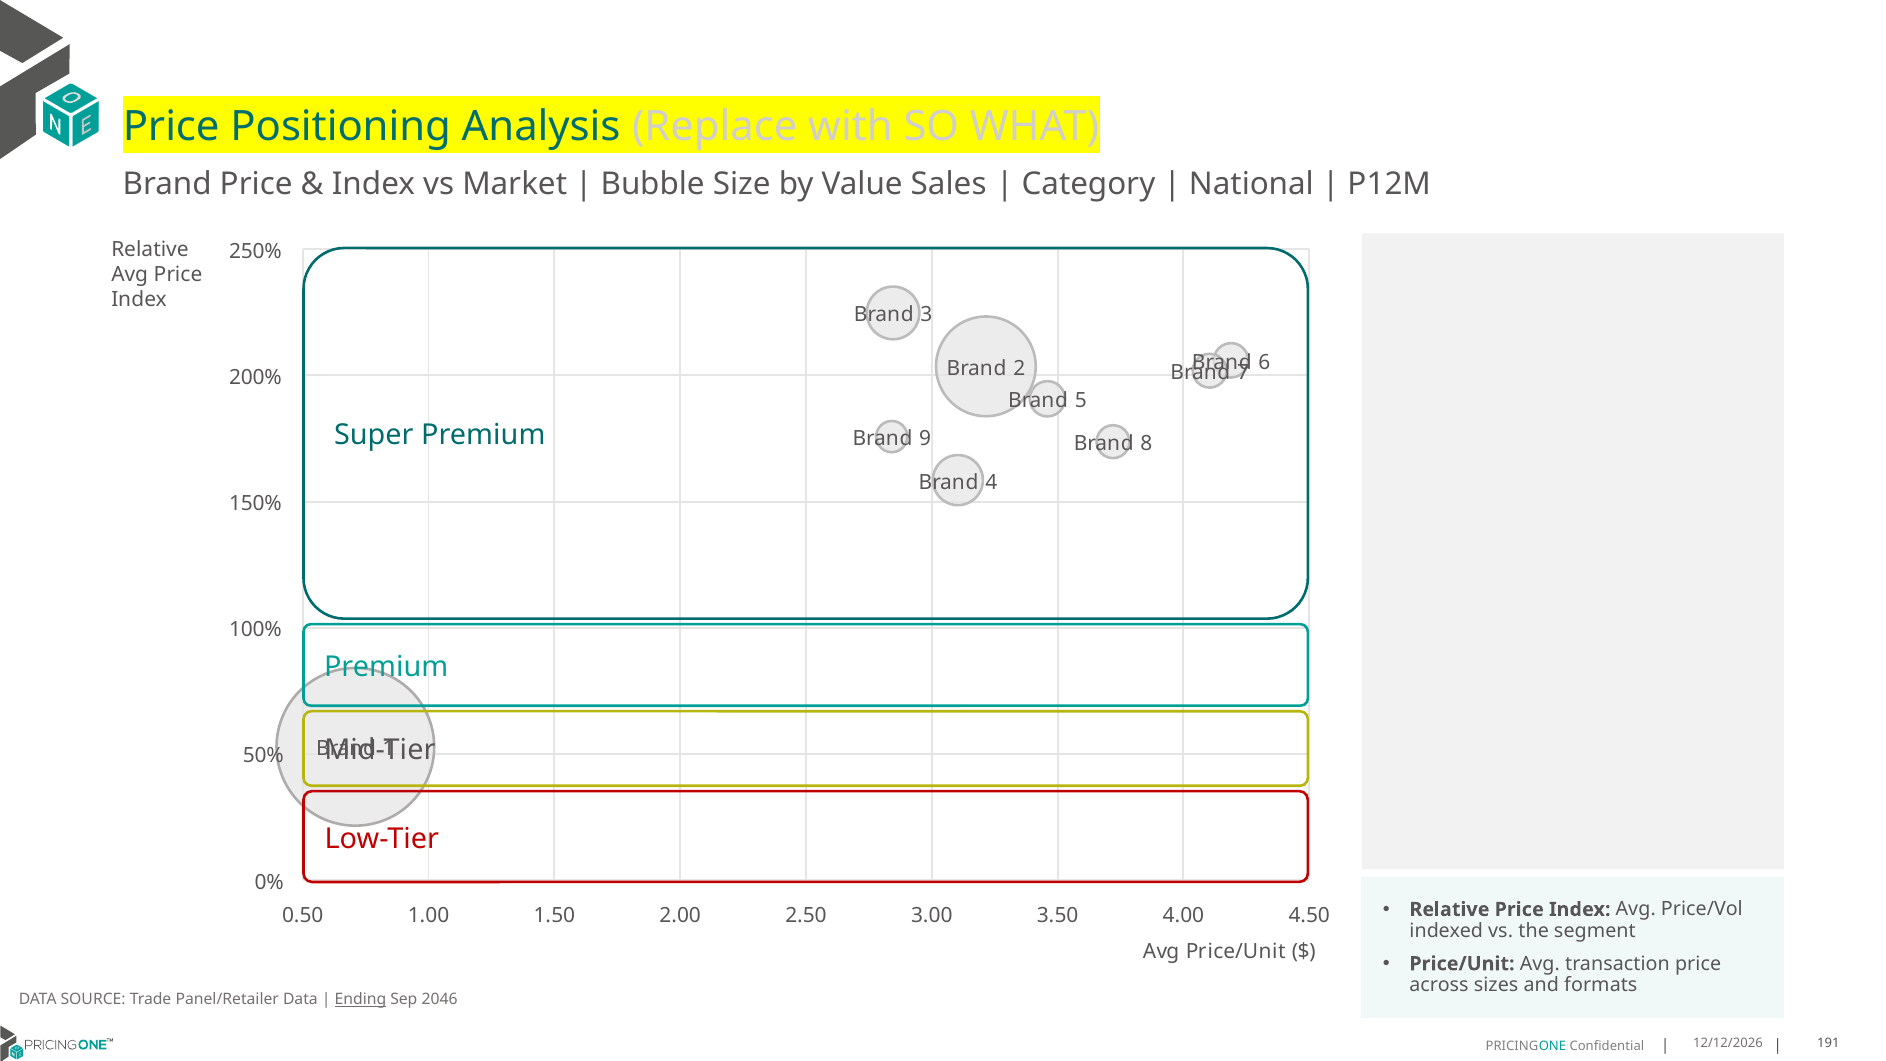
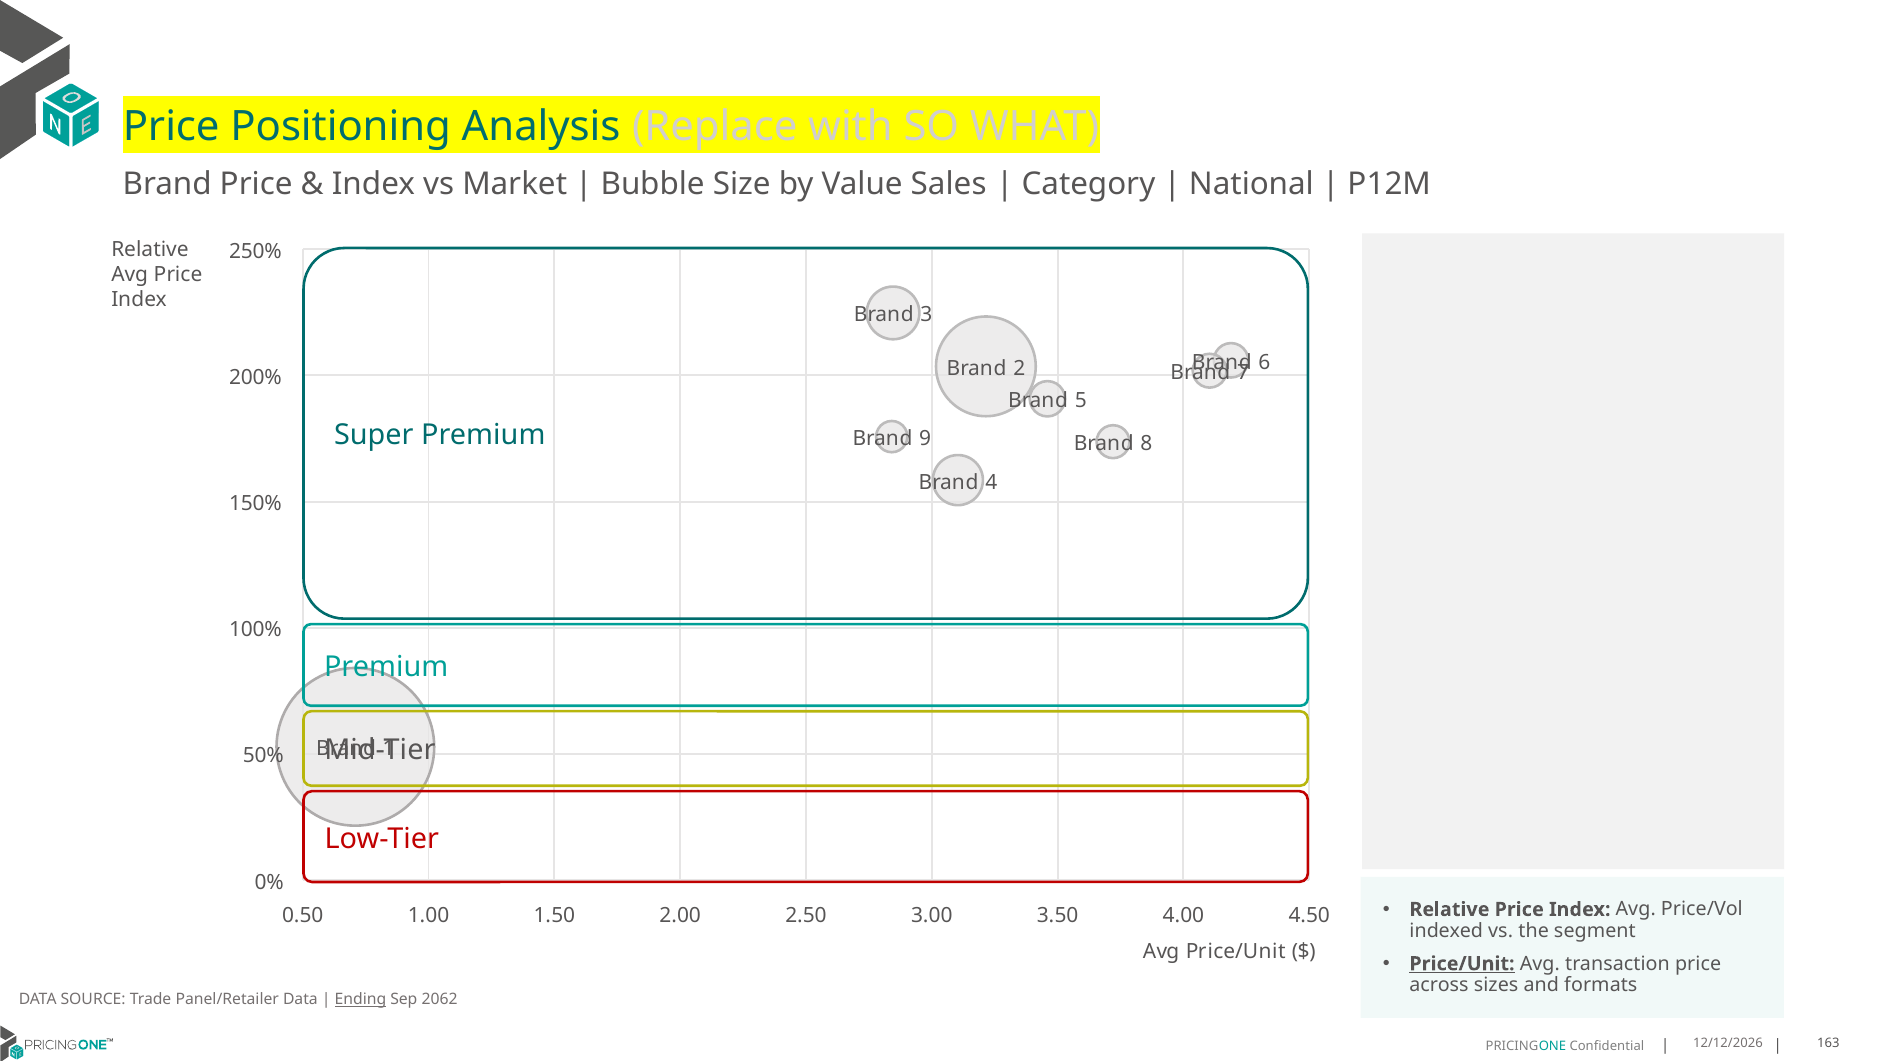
Price/Unit at (1462, 964) underline: none -> present
2046: 2046 -> 2062
191: 191 -> 163
